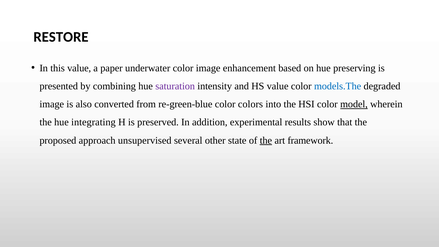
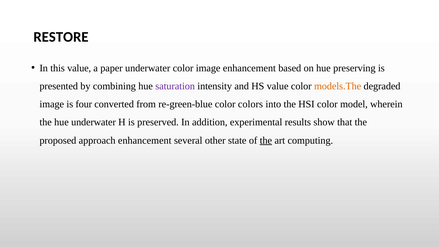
models.The colour: blue -> orange
also: also -> four
model underline: present -> none
hue integrating: integrating -> underwater
approach unsupervised: unsupervised -> enhancement
framework: framework -> computing
